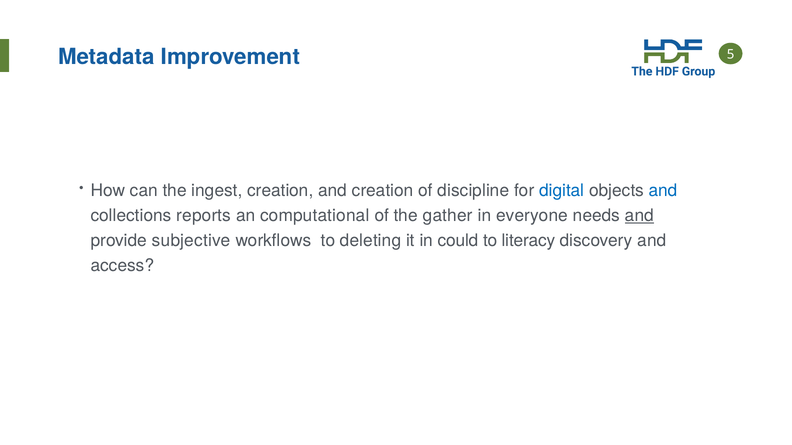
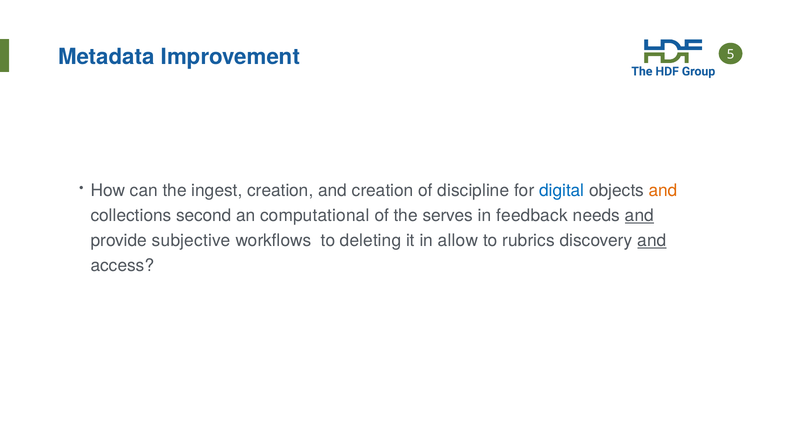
and at (663, 191) colour: blue -> orange
reports: reports -> second
gather: gather -> serves
everyone: everyone -> feedback
could: could -> allow
literacy: literacy -> rubrics
and at (652, 241) underline: none -> present
